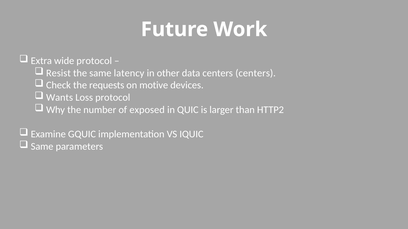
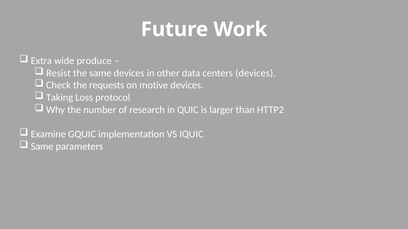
wide protocol: protocol -> produce
same latency: latency -> devices
centers centers: centers -> devices
Wants: Wants -> Taking
exposed: exposed -> research
